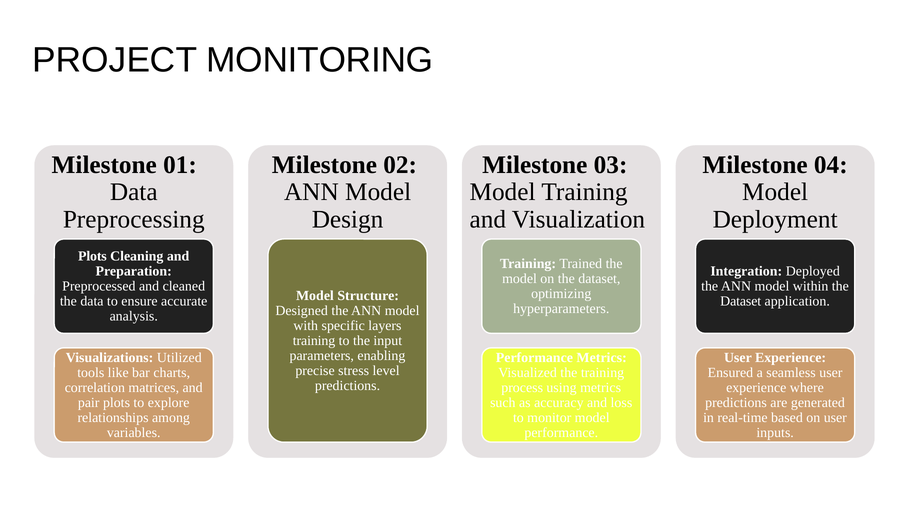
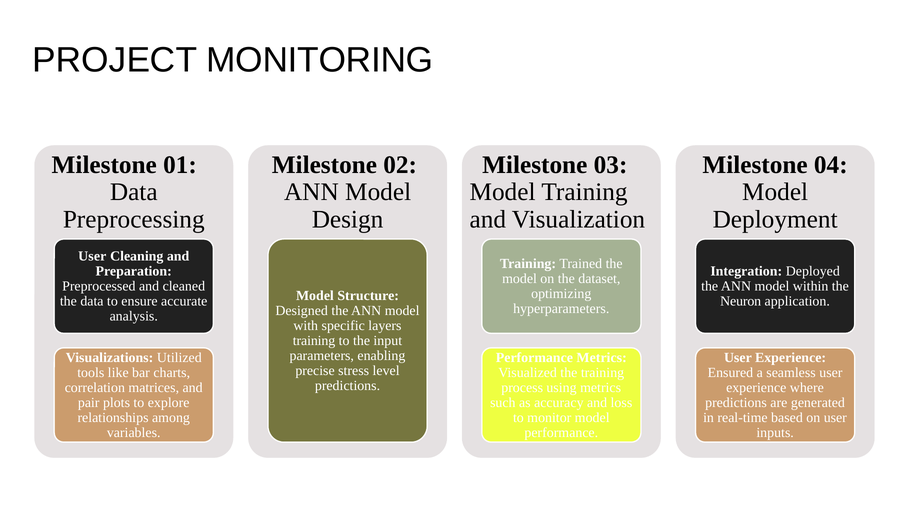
Plots at (92, 256): Plots -> User
Dataset at (741, 301): Dataset -> Neuron
